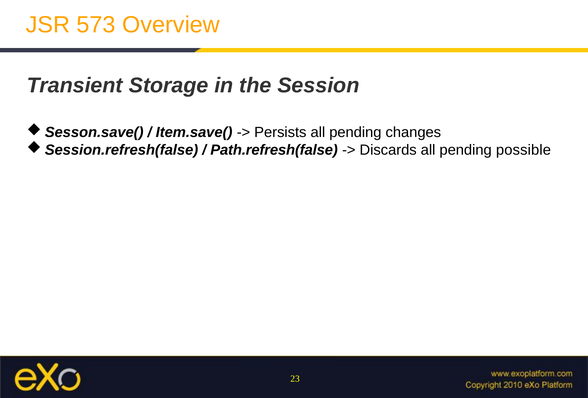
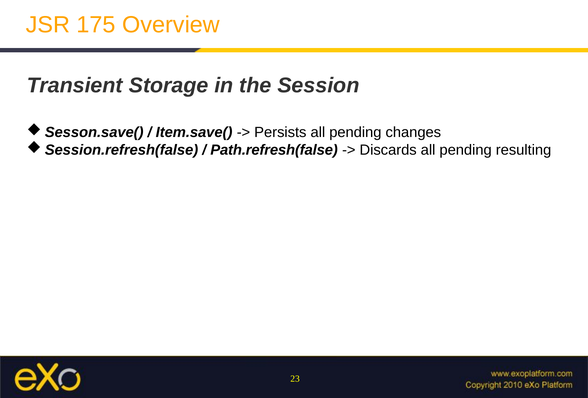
573: 573 -> 175
possible: possible -> resulting
